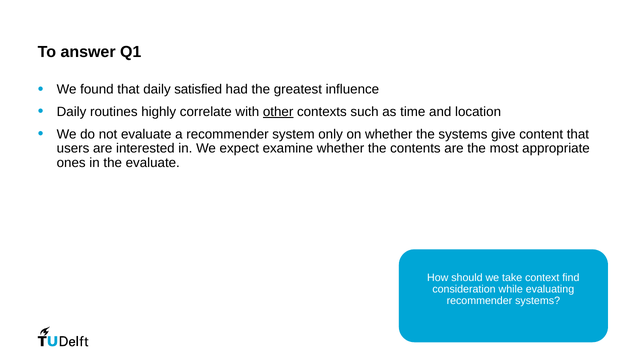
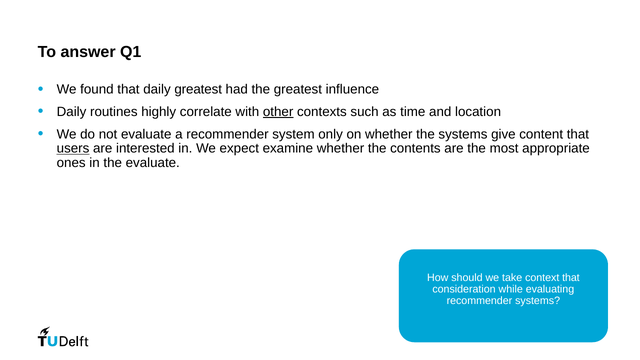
daily satisfied: satisfied -> greatest
users underline: none -> present
context find: find -> that
